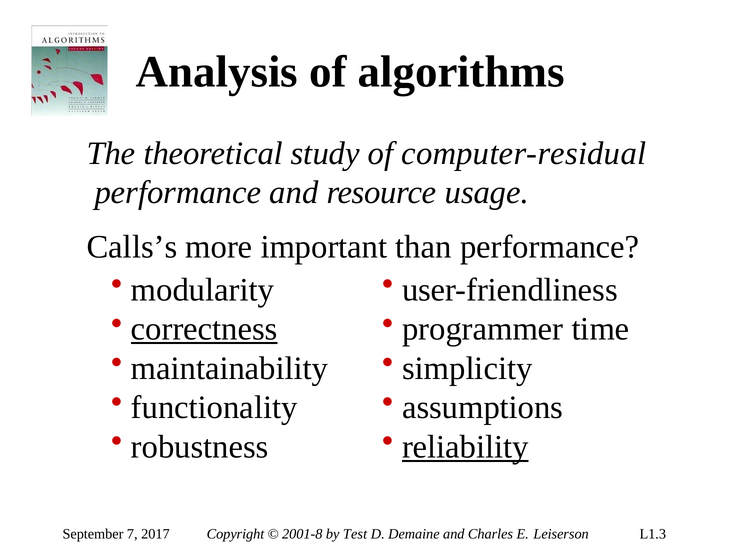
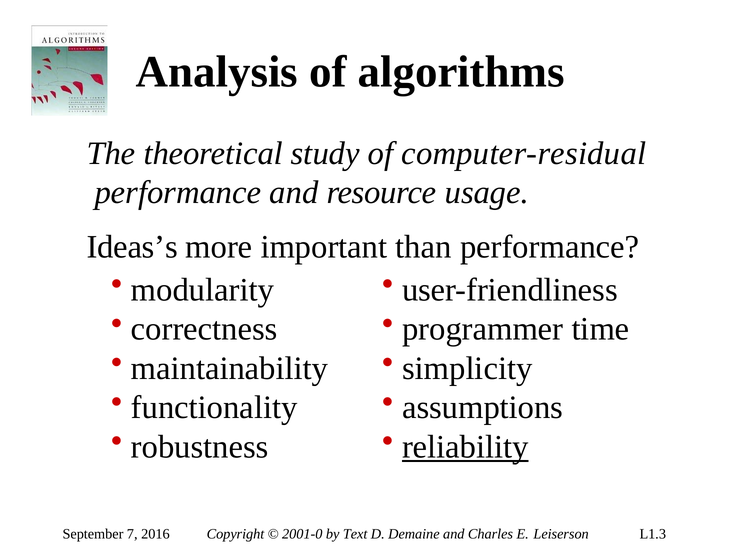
Calls’s: Calls’s -> Ideas’s
correctness underline: present -> none
2017: 2017 -> 2016
2001-8: 2001-8 -> 2001-0
Test: Test -> Text
